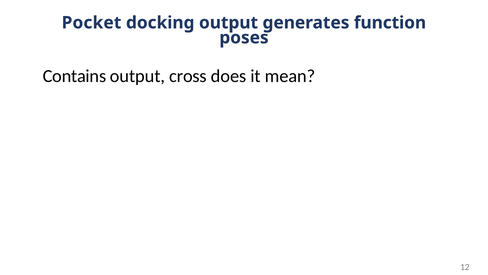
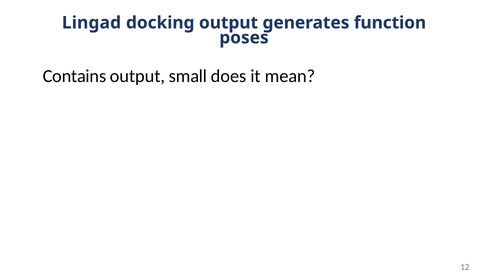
Pocket: Pocket -> Lingad
cross: cross -> small
